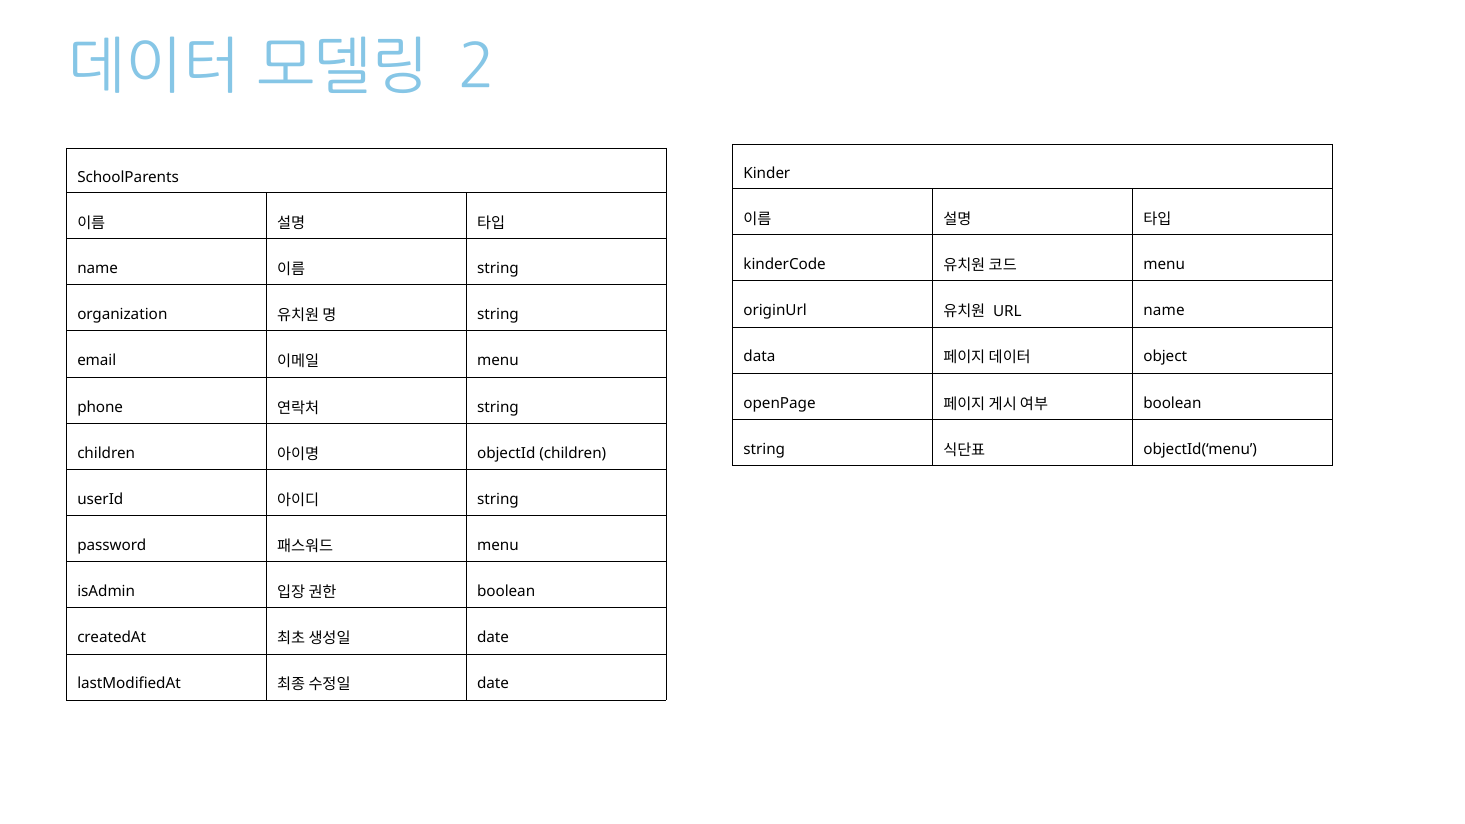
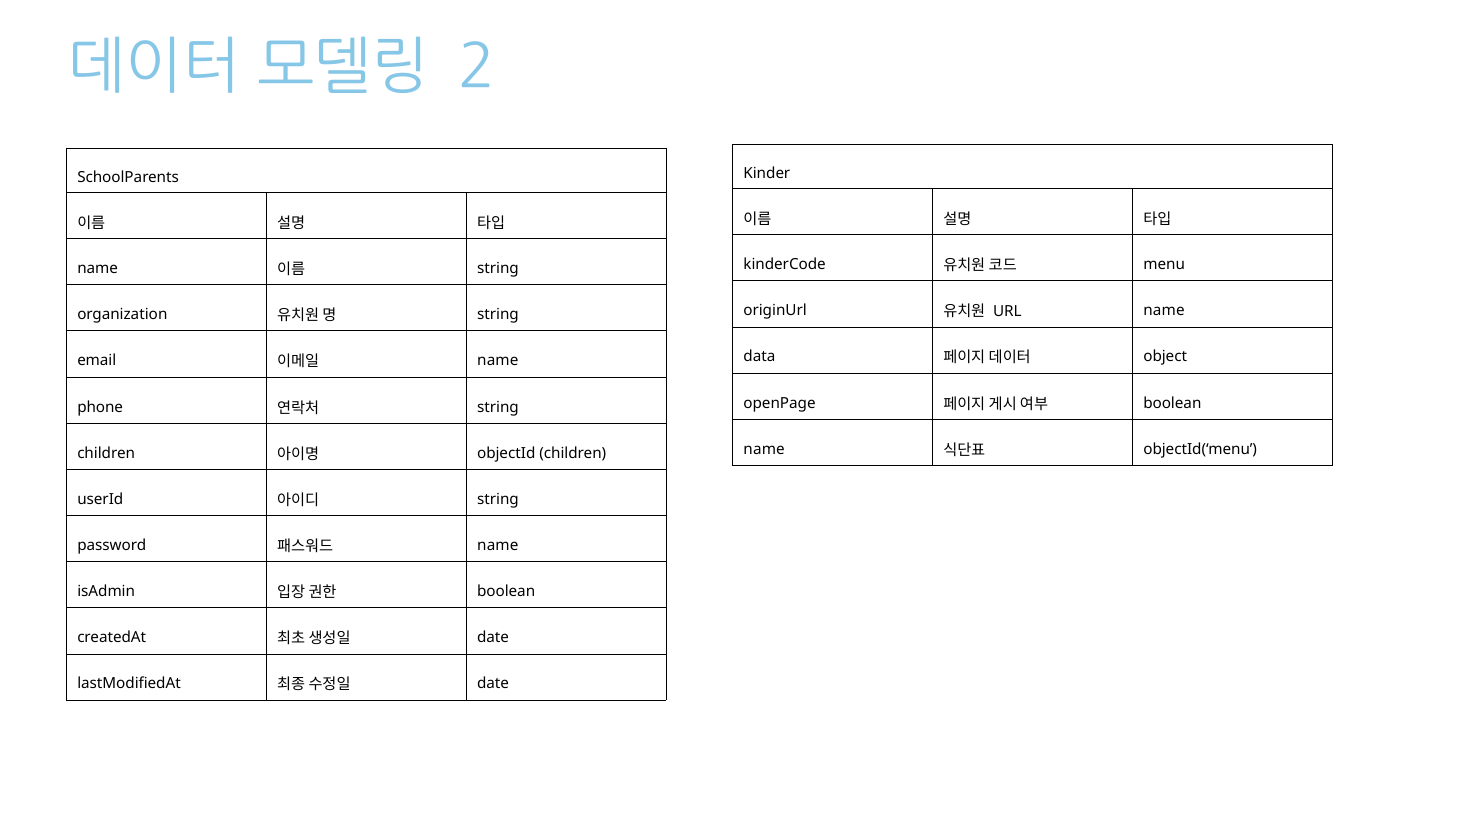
menu at (498, 361): menu -> name
string at (764, 449): string -> name
menu at (498, 545): menu -> name
